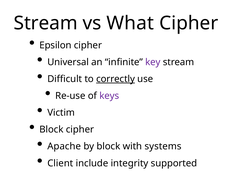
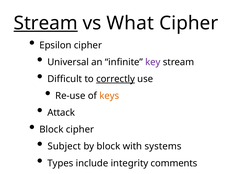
Stream at (46, 23) underline: none -> present
keys colour: purple -> orange
Victim: Victim -> Attack
Apache: Apache -> Subject
Client: Client -> Types
supported: supported -> comments
